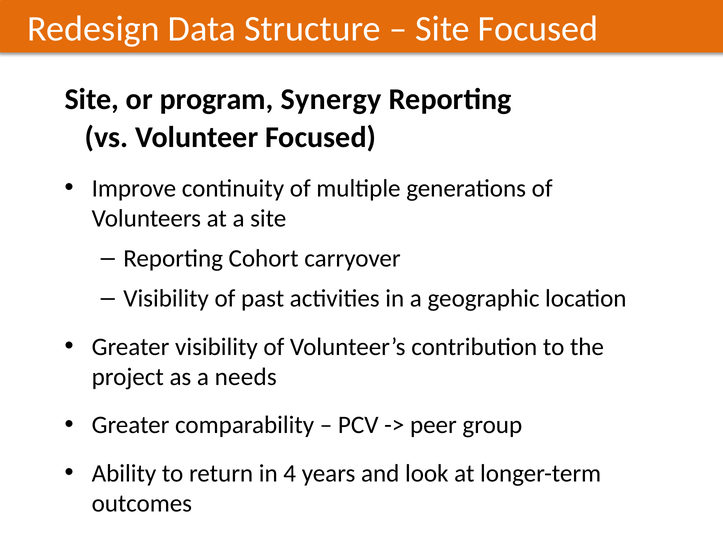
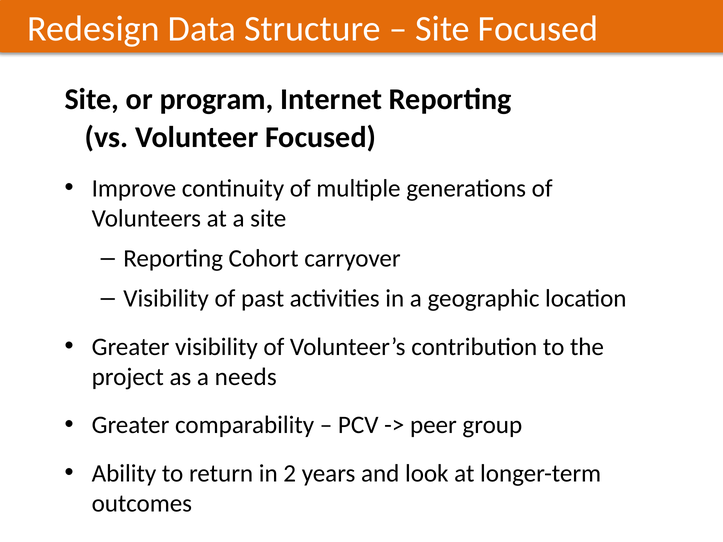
Synergy: Synergy -> Internet
4: 4 -> 2
